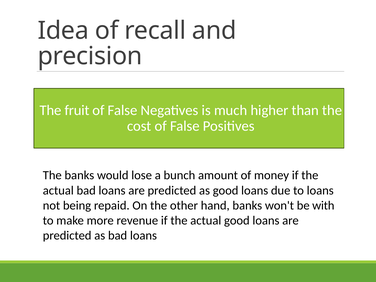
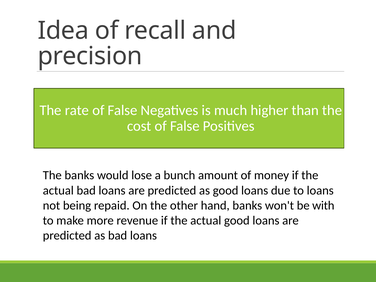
fruit: fruit -> rate
